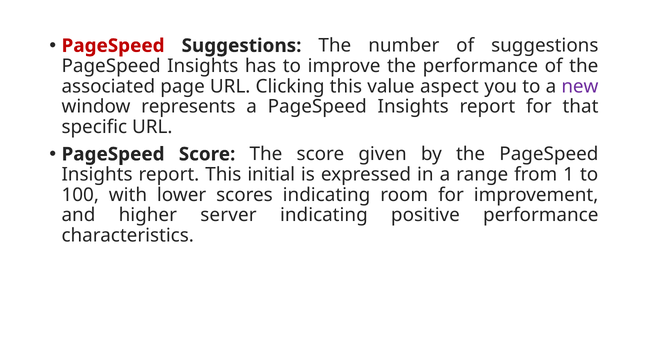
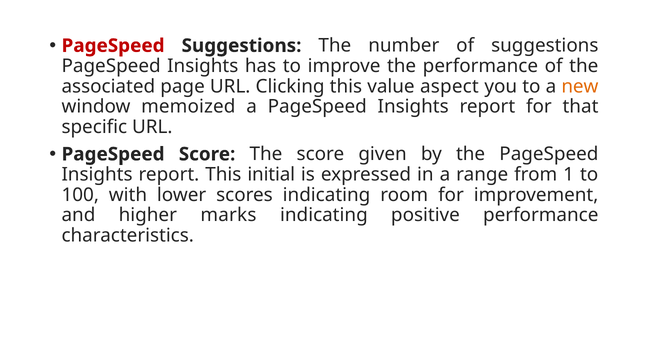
new colour: purple -> orange
represents: represents -> memoized
server: server -> marks
